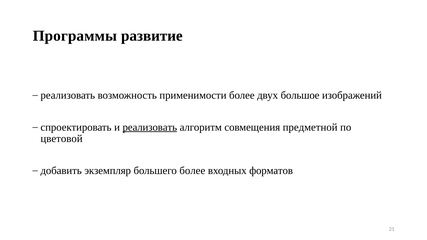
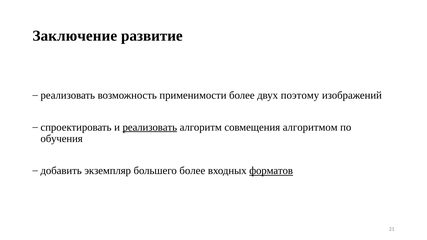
Программы: Программы -> Заключение
большое: большое -> поэтому
предметной: предметной -> алгоритмом
цветовой: цветовой -> обучения
форматов underline: none -> present
